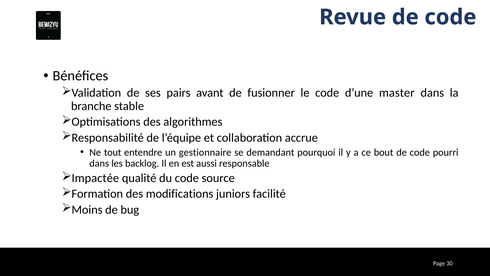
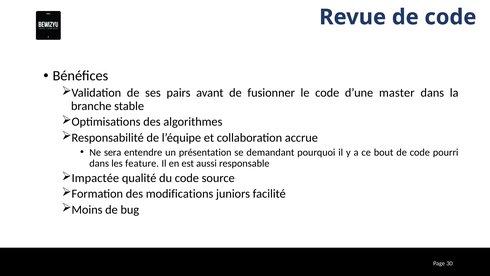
tout: tout -> sera
gestionnaire: gestionnaire -> présentation
backlog: backlog -> feature
